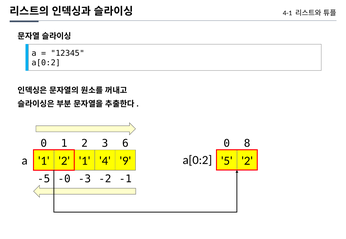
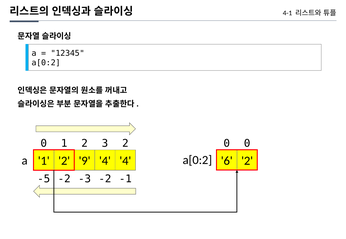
3 6: 6 -> 2
0 8: 8 -> 0
5: 5 -> 6
2 1: 1 -> 9
4 9: 9 -> 4
-5 -0: -0 -> -2
